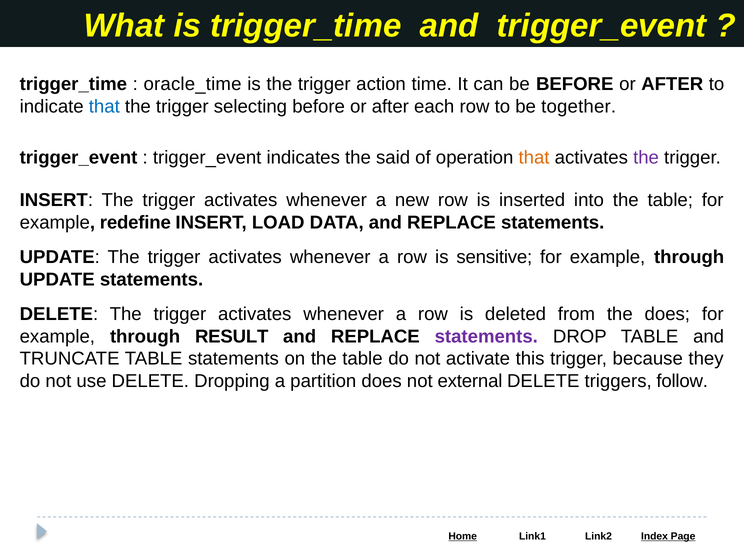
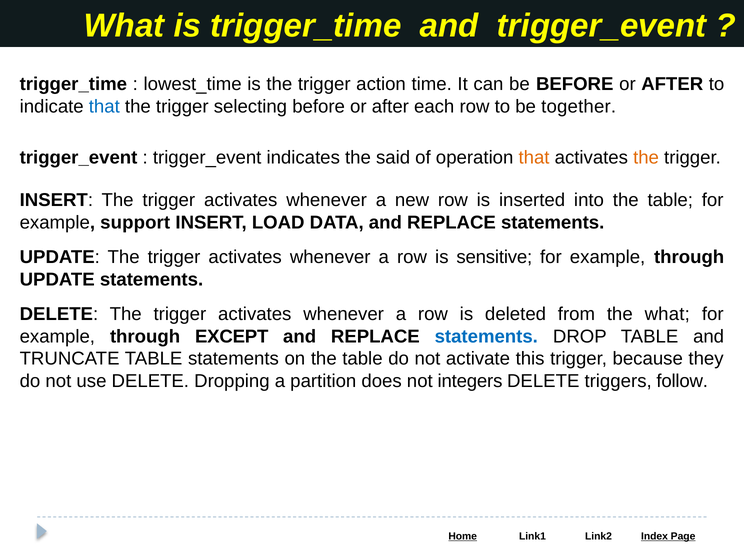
oracle_time: oracle_time -> lowest_time
the at (646, 158) colour: purple -> orange
redefine: redefine -> support
the does: does -> what
RESULT: RESULT -> EXCEPT
statements at (486, 336) colour: purple -> blue
external: external -> integers
